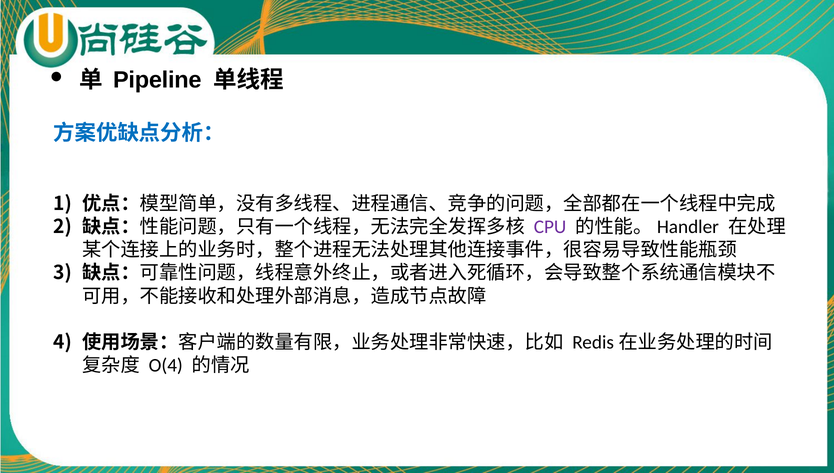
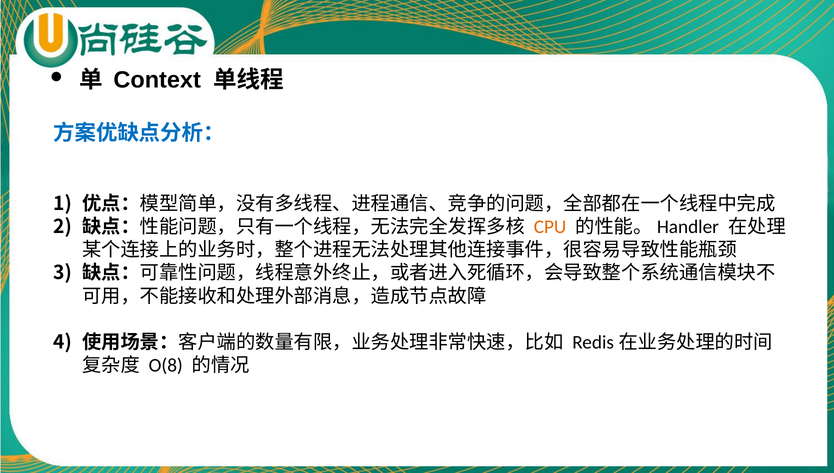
Pipeline: Pipeline -> Context
CPU colour: purple -> orange
O(4: O(4 -> O(8
